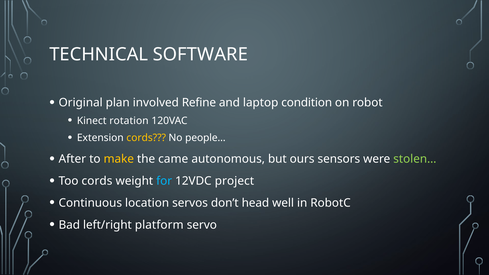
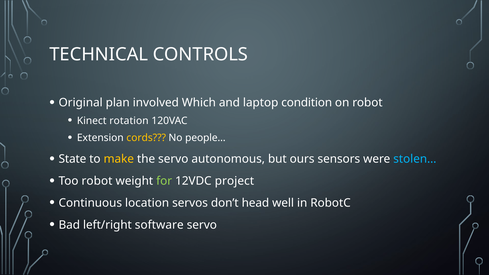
SOFTWARE: SOFTWARE -> CONTROLS
Refine: Refine -> Which
After: After -> State
the came: came -> servo
stolen… colour: light green -> light blue
Too cords: cords -> robot
for colour: light blue -> light green
platform: platform -> software
